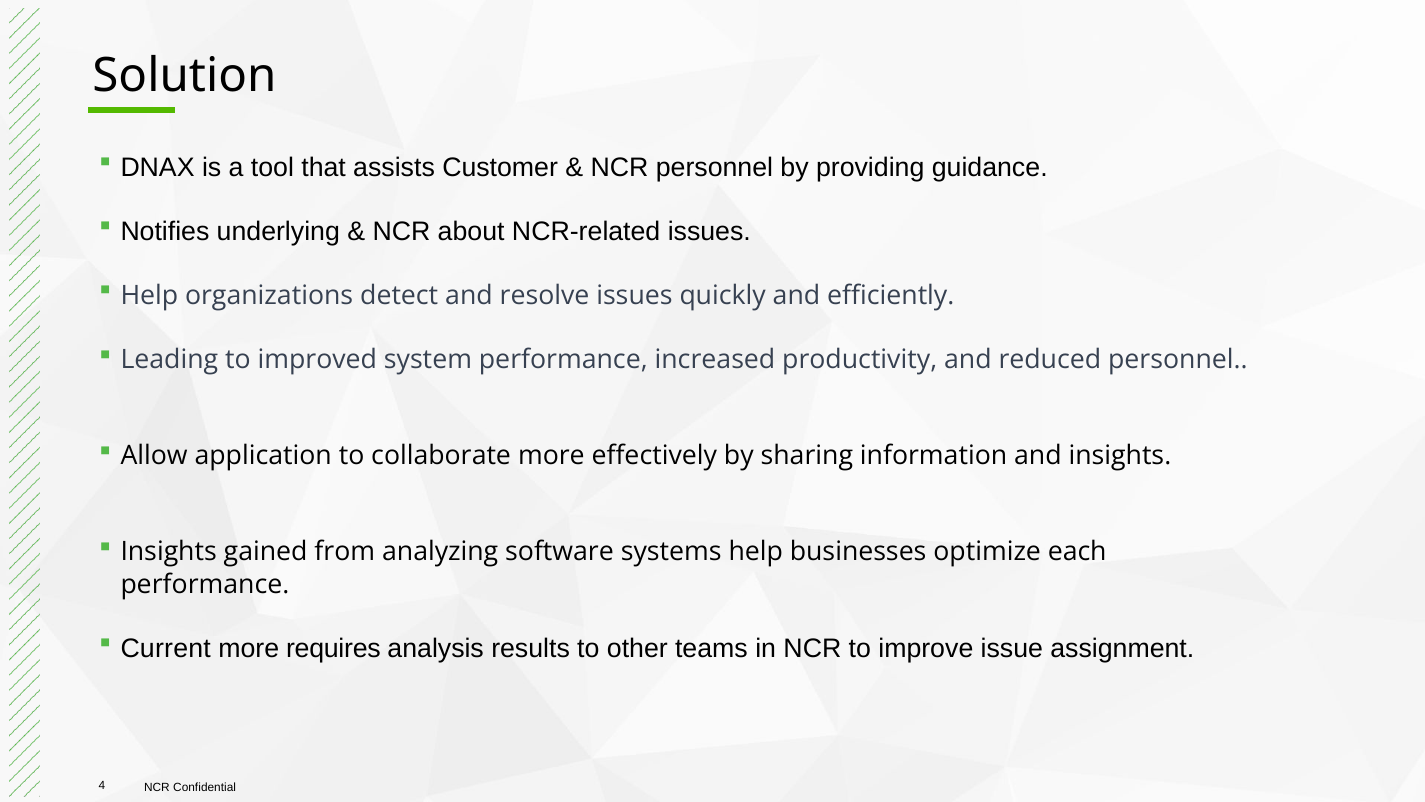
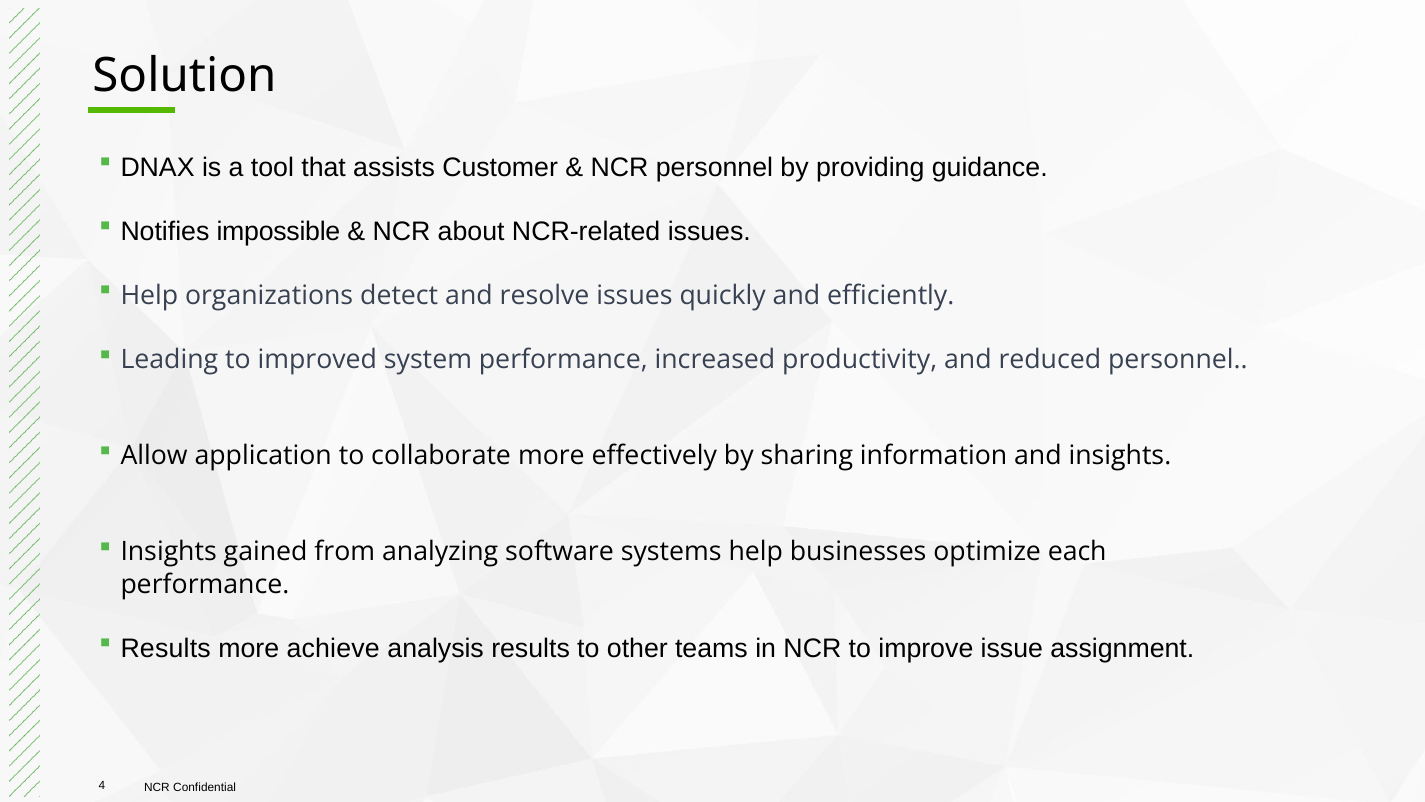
underlying: underlying -> impossible
Current at (166, 648): Current -> Results
requires: requires -> achieve
